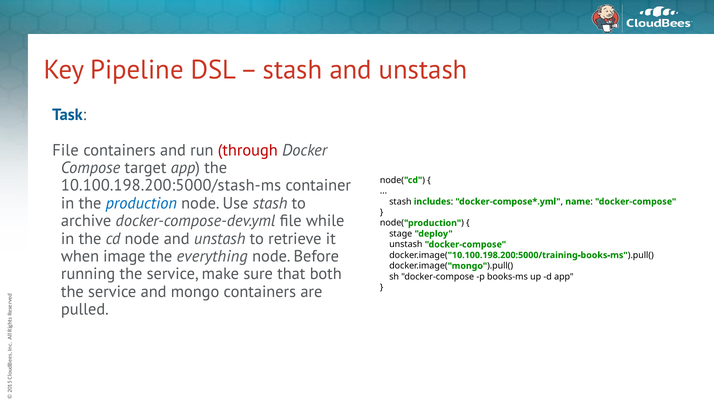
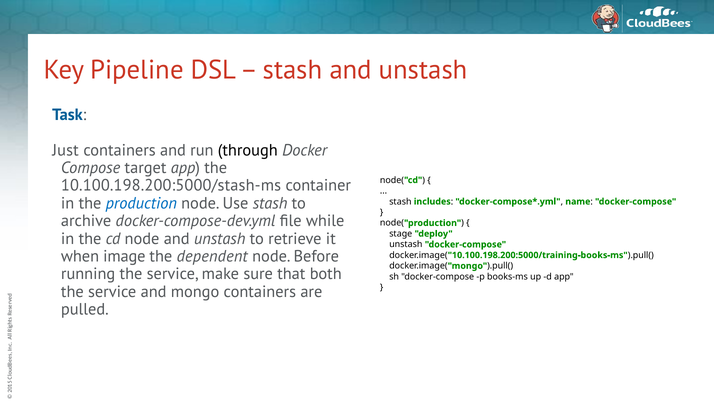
File at (66, 150): File -> Just
through colour: red -> black
everything: everything -> dependent
